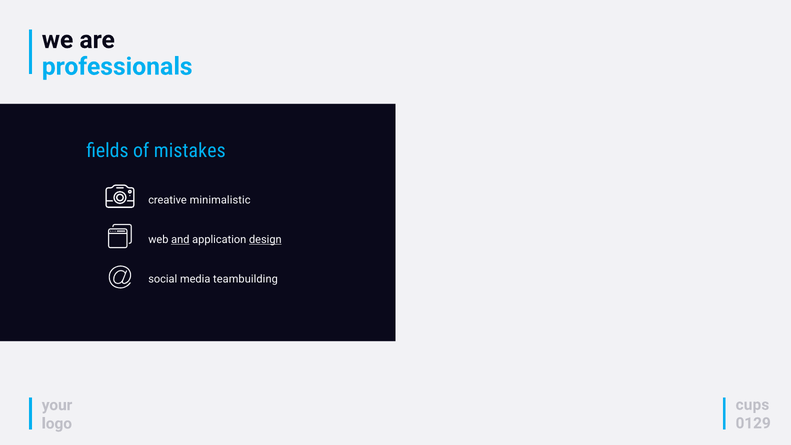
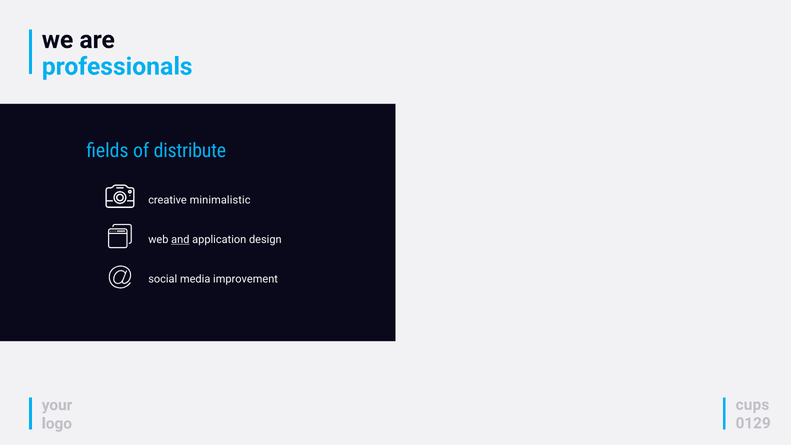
mistakes: mistakes -> distribute
design underline: present -> none
teambuilding: teambuilding -> improvement
